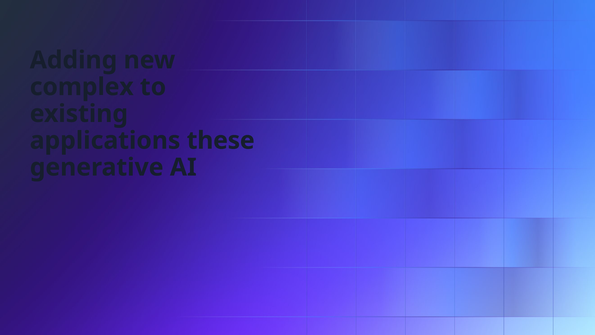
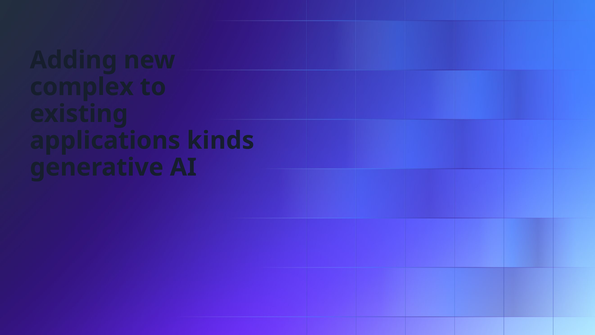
these: these -> kinds
